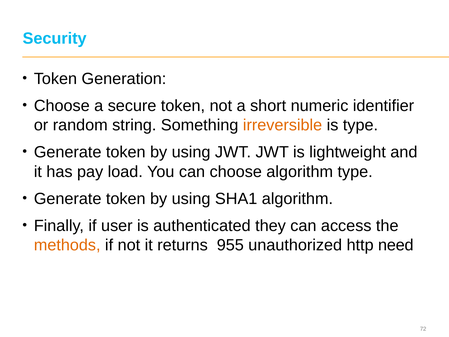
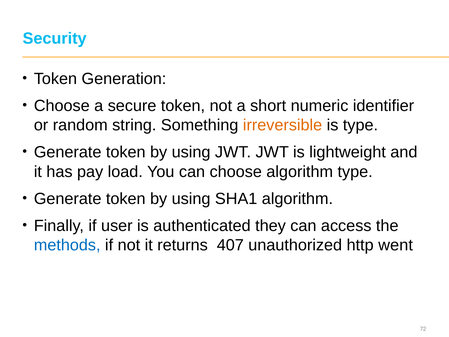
methods colour: orange -> blue
955: 955 -> 407
need: need -> went
